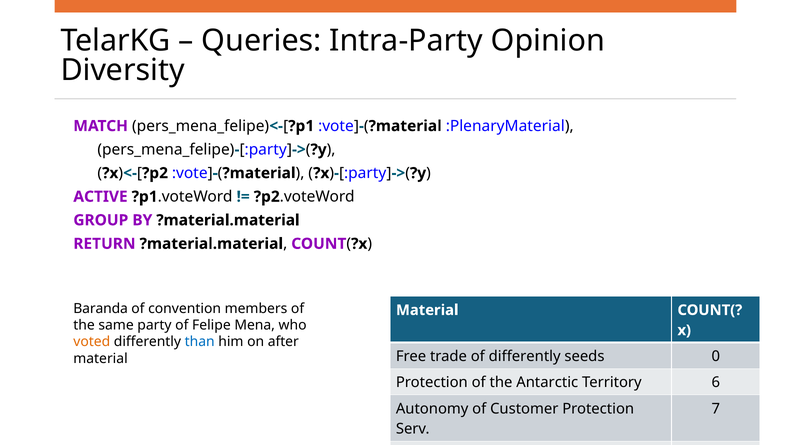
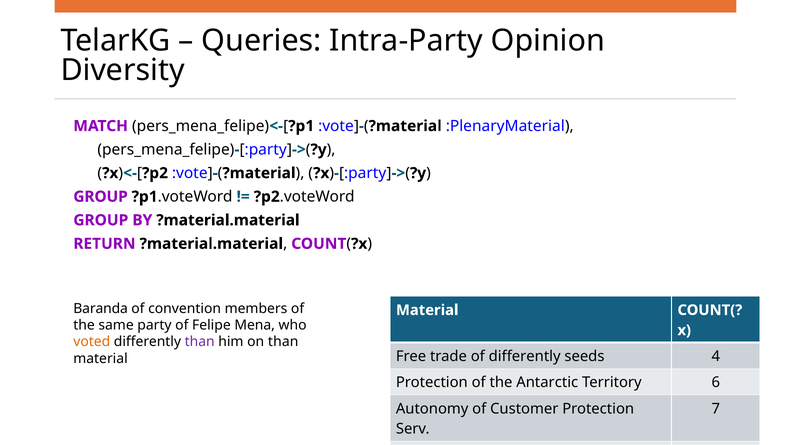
ACTIVE at (100, 197): ACTIVE -> GROUP
than at (200, 342) colour: blue -> purple
on after: after -> than
0: 0 -> 4
